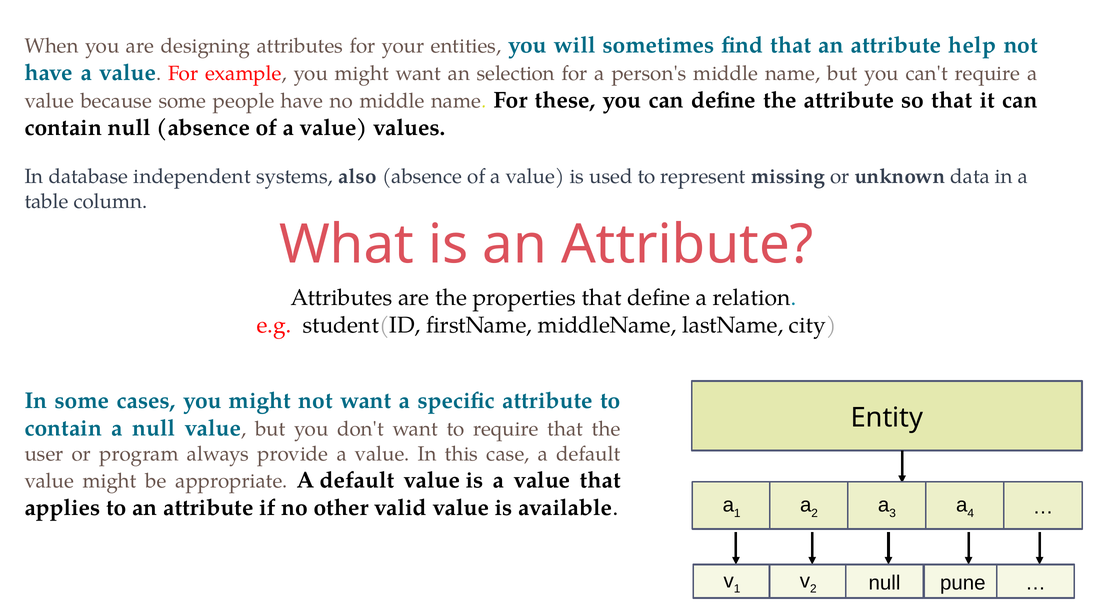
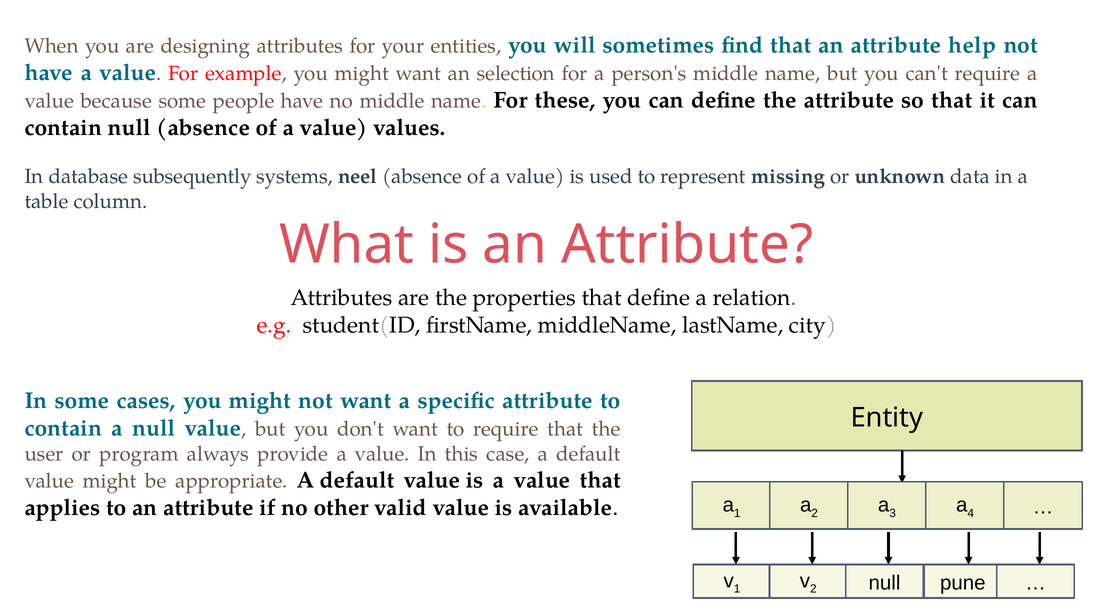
independent: independent -> subsequently
also: also -> neel
